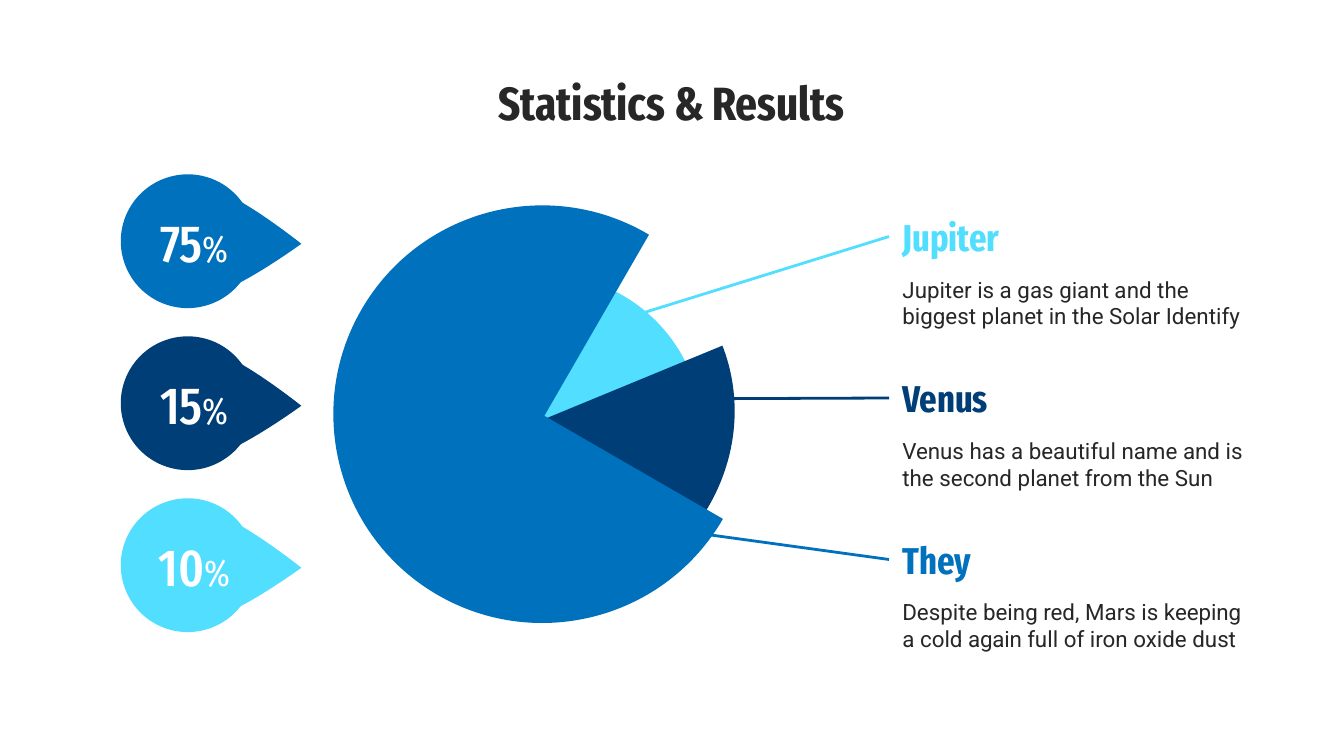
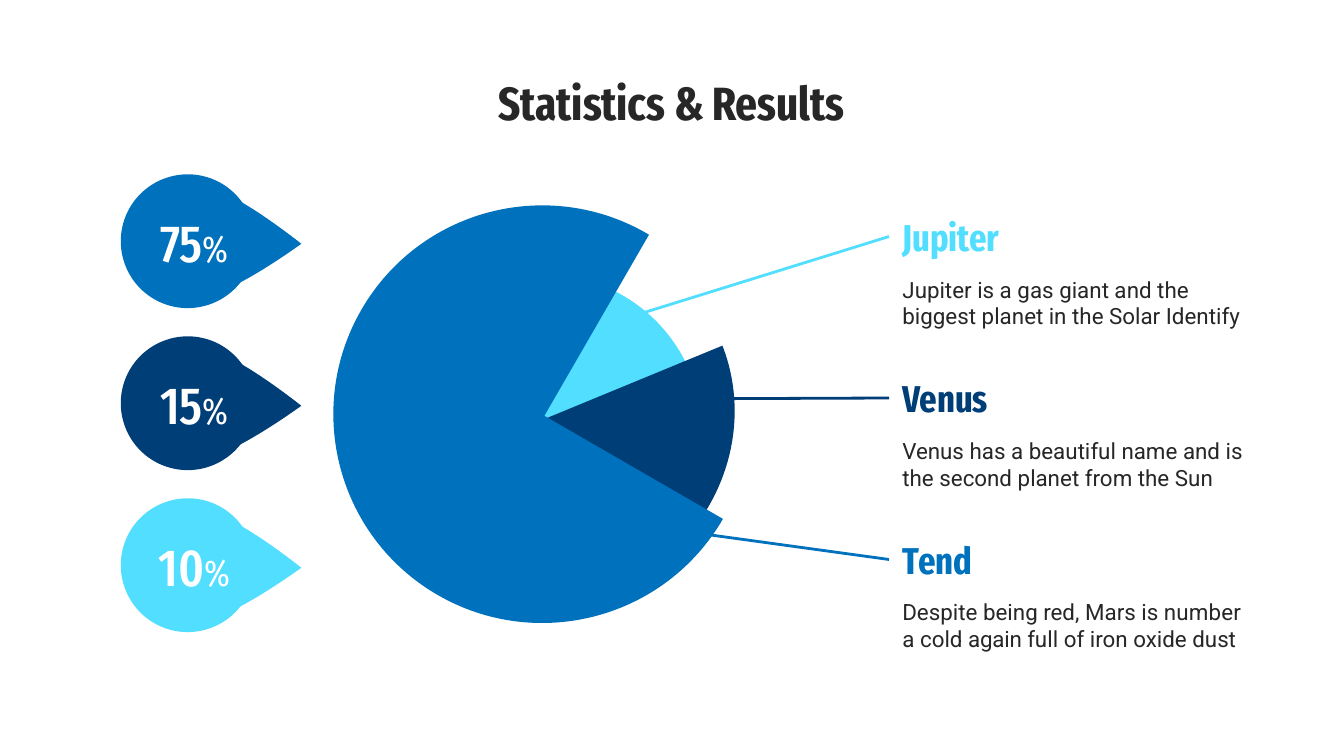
They: They -> Tend
keeping: keeping -> number
